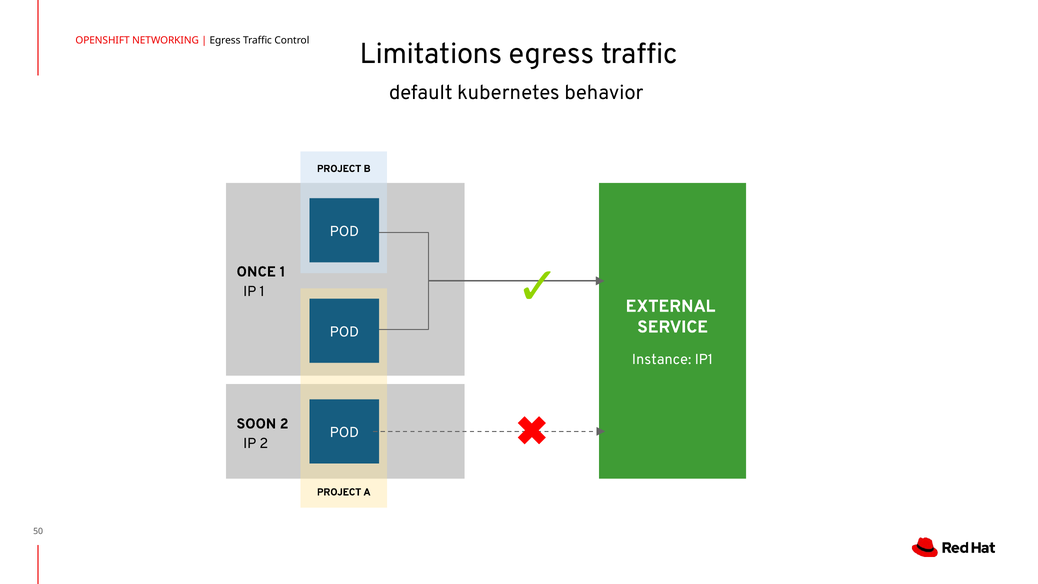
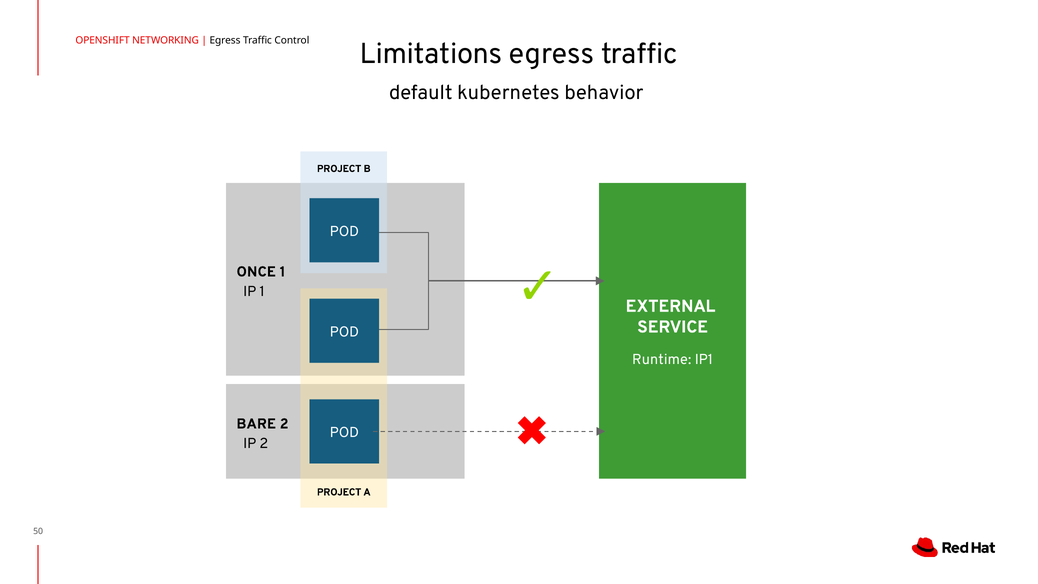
Instance: Instance -> Runtime
SOON: SOON -> BARE
